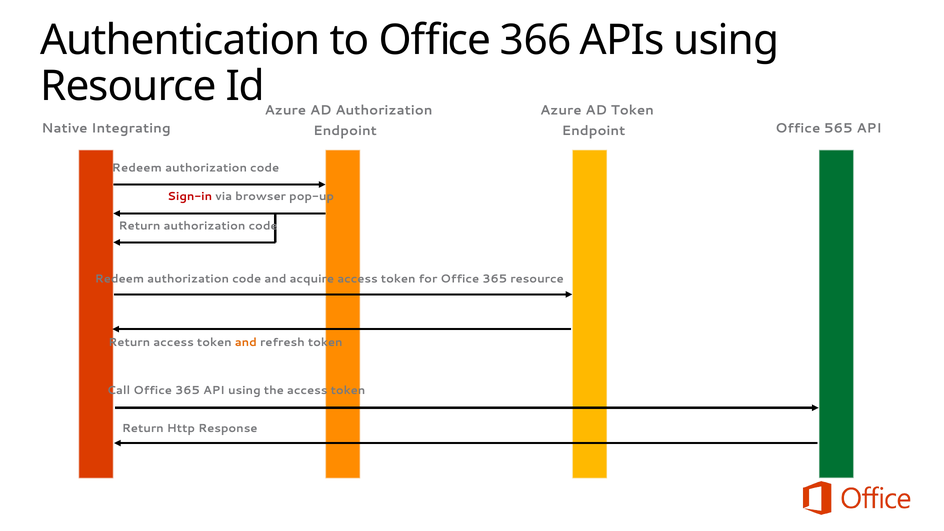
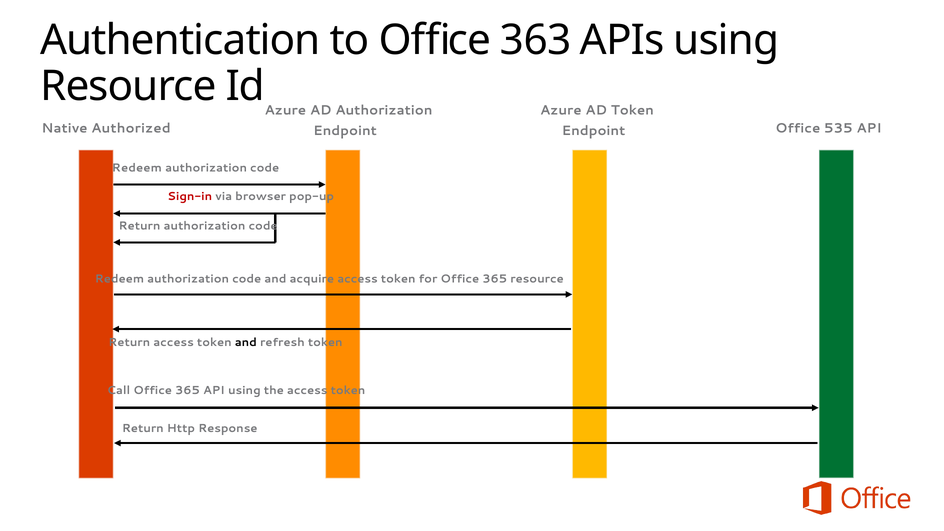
366: 366 -> 363
Integrating: Integrating -> Authorized
565: 565 -> 535
and at (246, 343) colour: orange -> black
